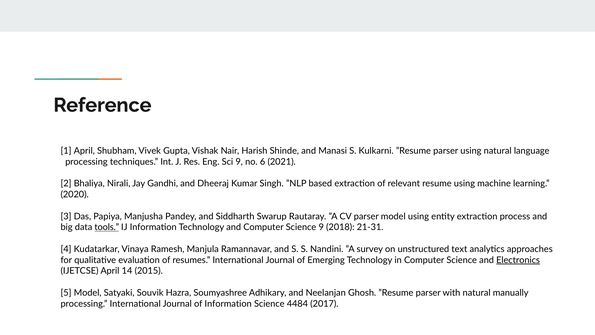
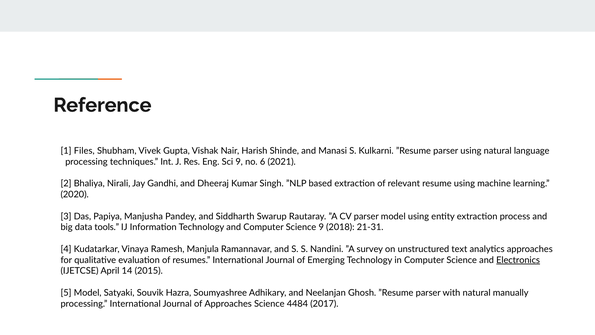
1 April: April -> Files
tools underline: present -> none
of Information: Information -> Approaches
